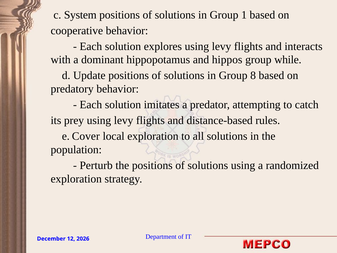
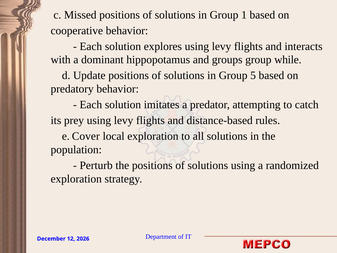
System: System -> Missed
hippos: hippos -> groups
8: 8 -> 5
